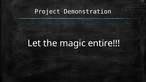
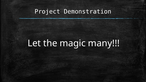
entire: entire -> many
